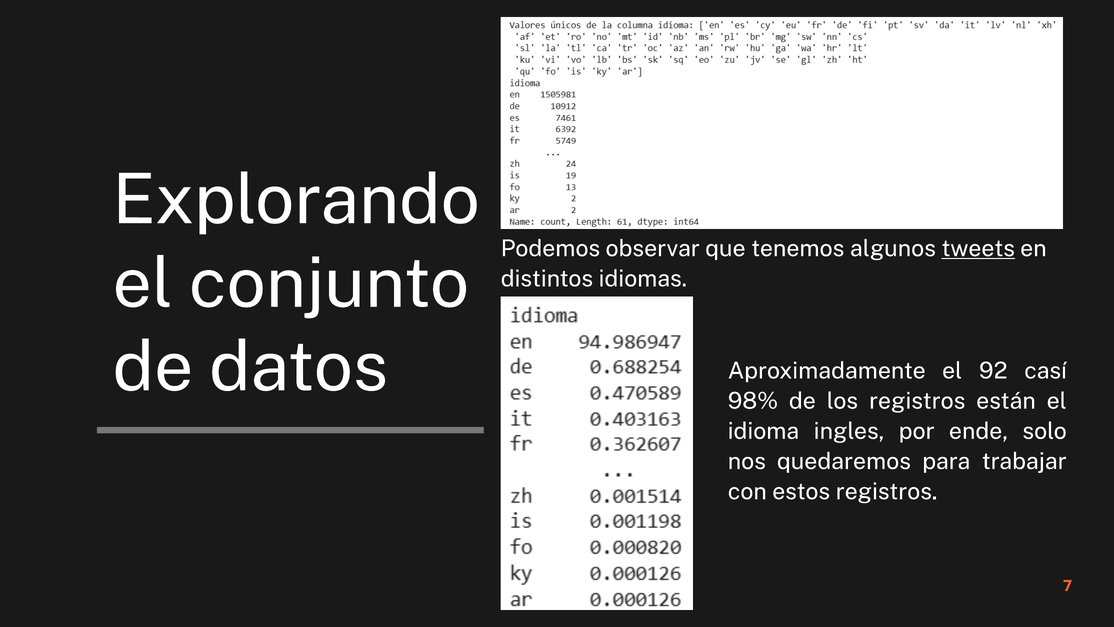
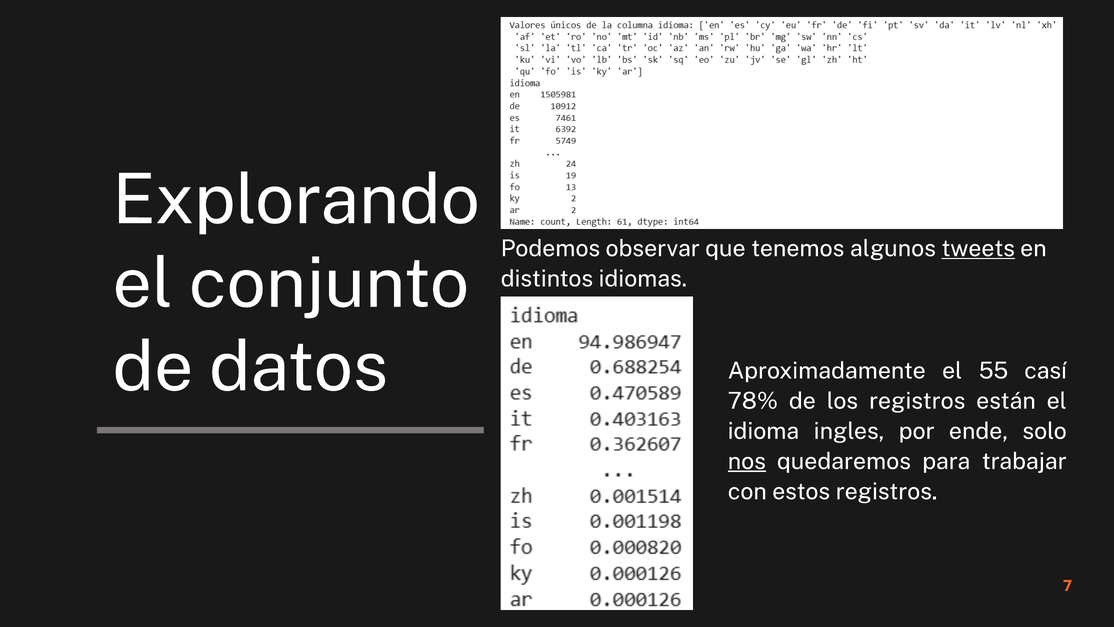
92: 92 -> 55
98%: 98% -> 78%
nos underline: none -> present
